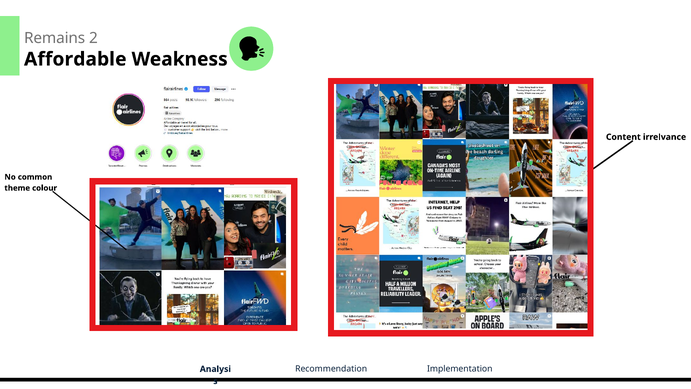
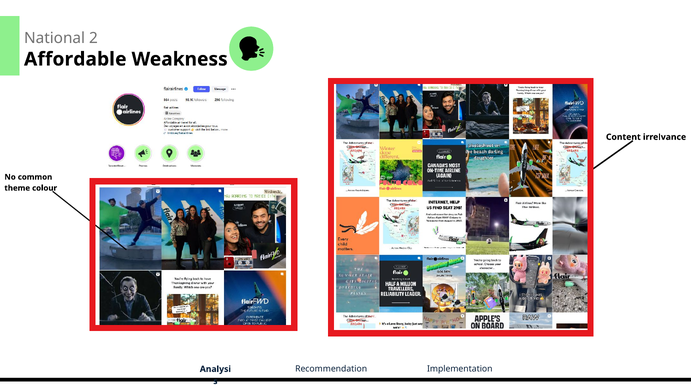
Remains: Remains -> National
